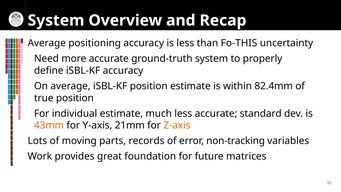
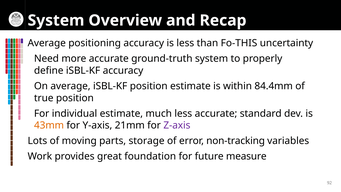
82.4mm: 82.4mm -> 84.4mm
Z-axis colour: orange -> purple
records: records -> storage
matrices: matrices -> measure
